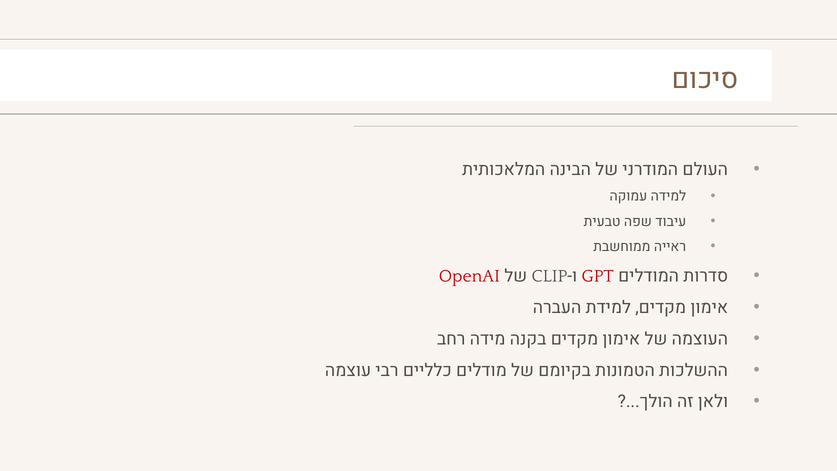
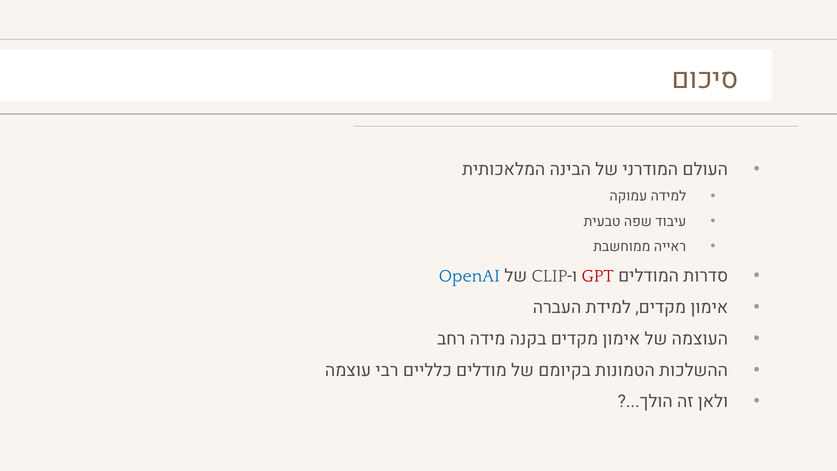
OpenAI colour: red -> blue
